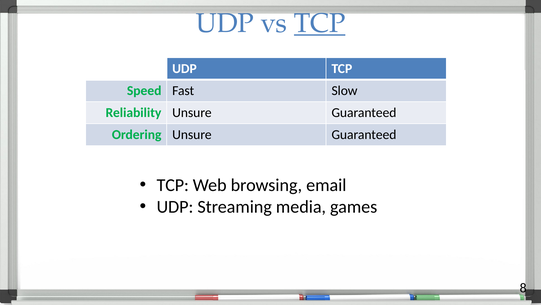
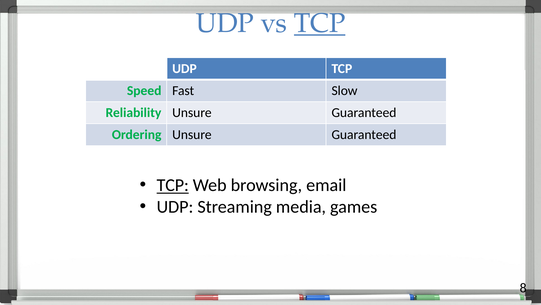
TCP at (173, 185) underline: none -> present
